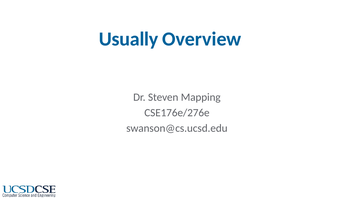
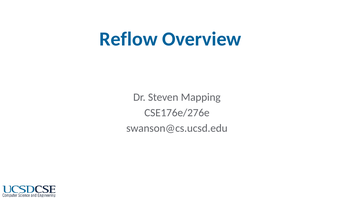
Usually: Usually -> Reflow
